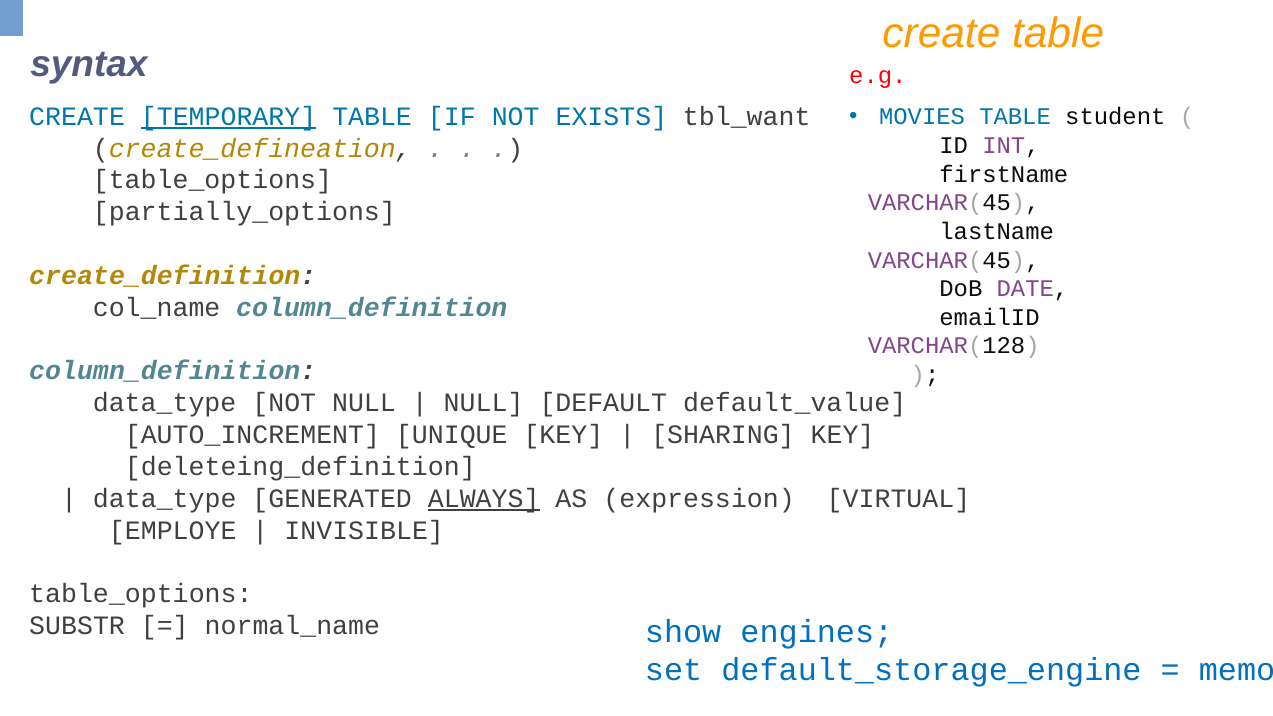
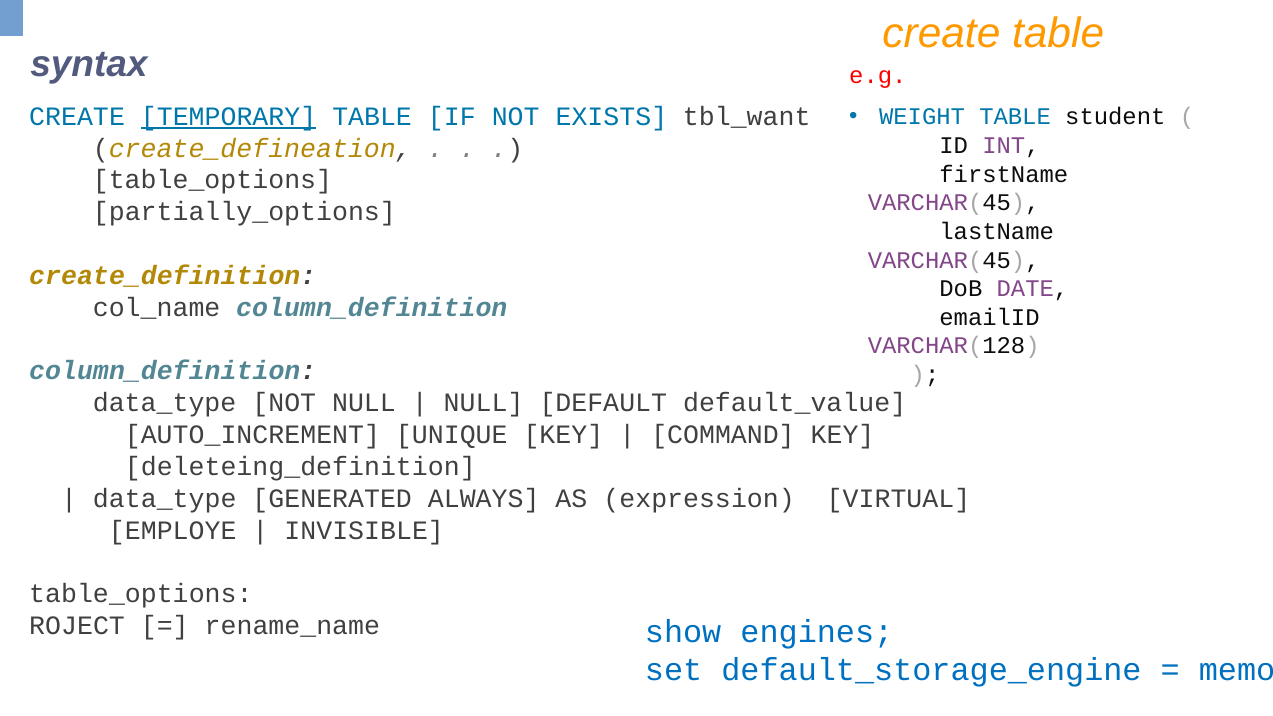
MOVIES: MOVIES -> WEIGHT
SHARING: SHARING -> COMMAND
ALWAYS underline: present -> none
SUBSTR: SUBSTR -> ROJECT
normal_name: normal_name -> rename_name
